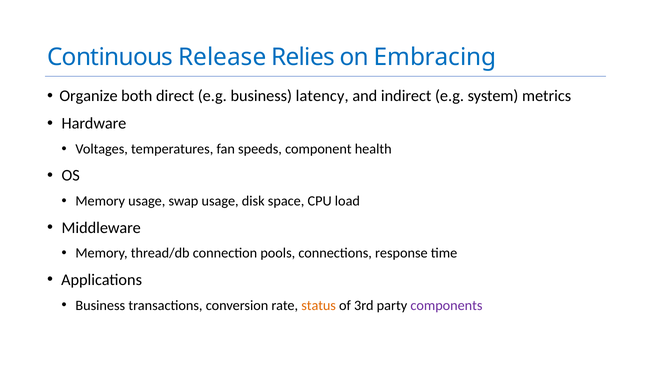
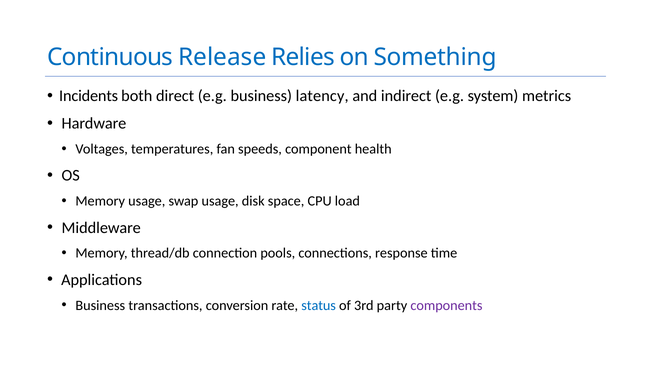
Embracing: Embracing -> Something
Organize: Organize -> Incidents
status colour: orange -> blue
